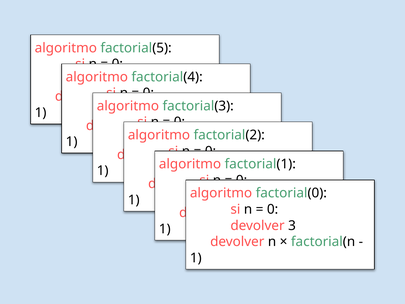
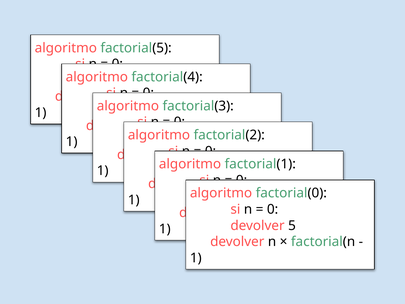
3: 3 -> 5
